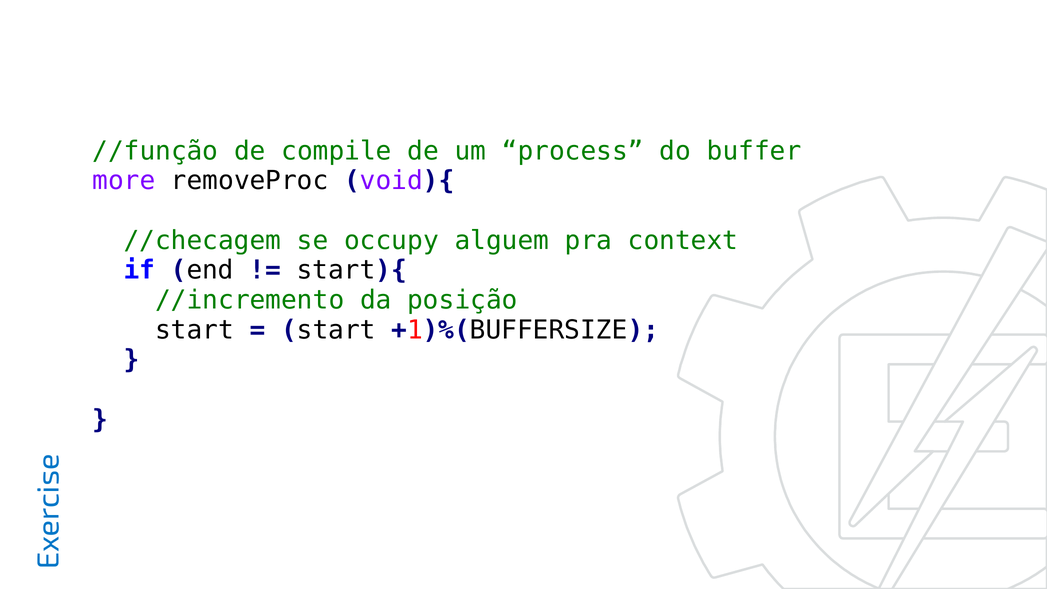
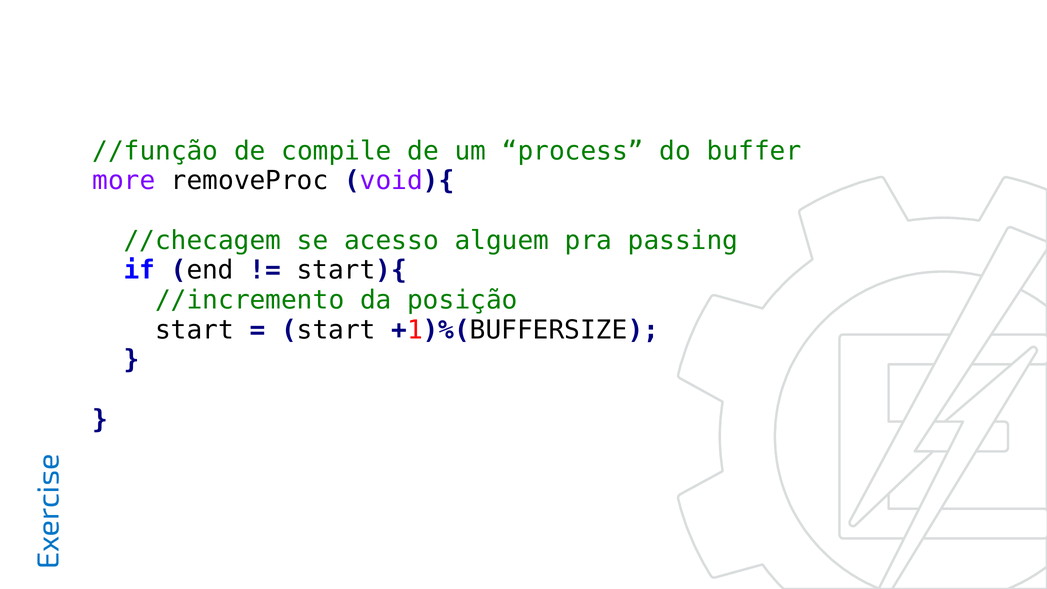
occupy: occupy -> acesso
context: context -> passing
